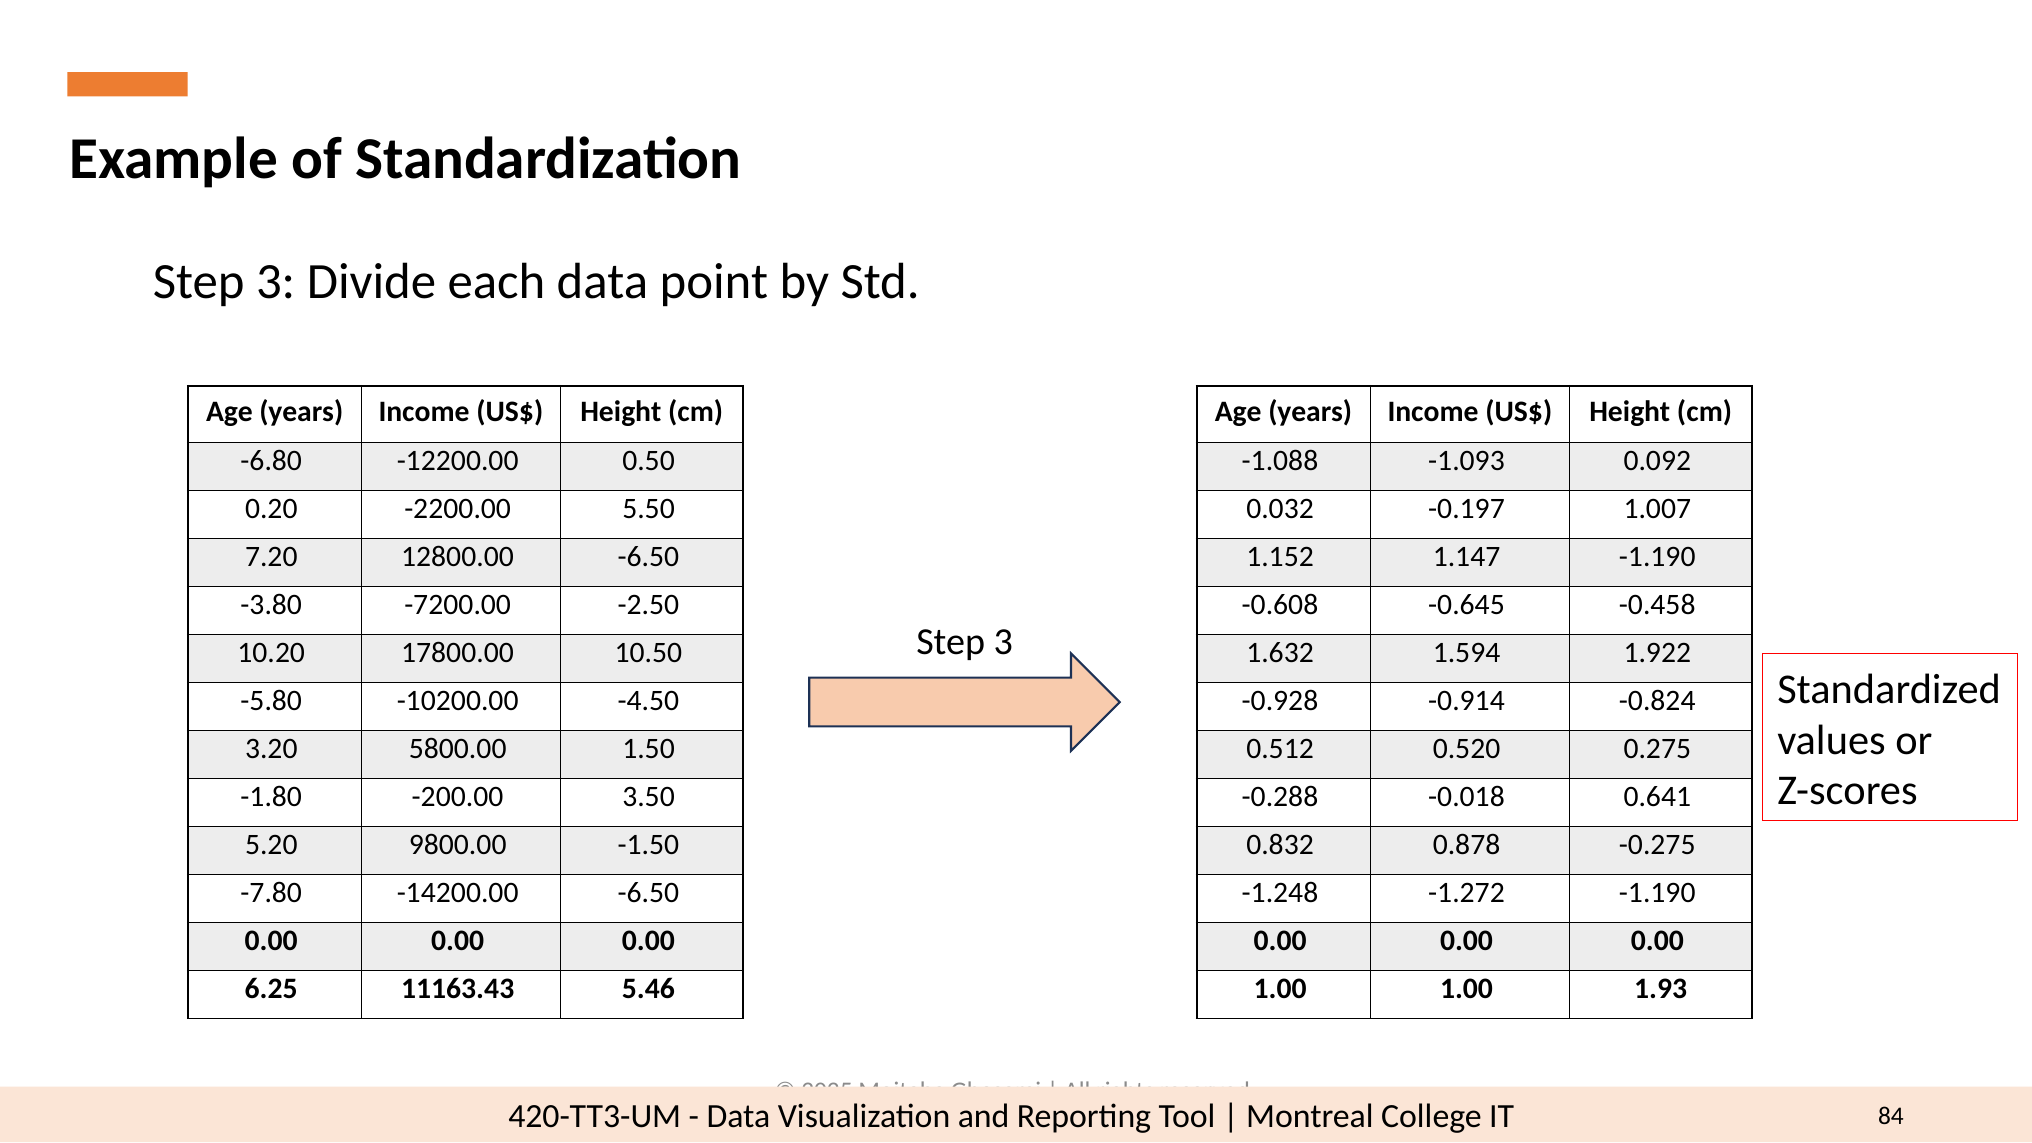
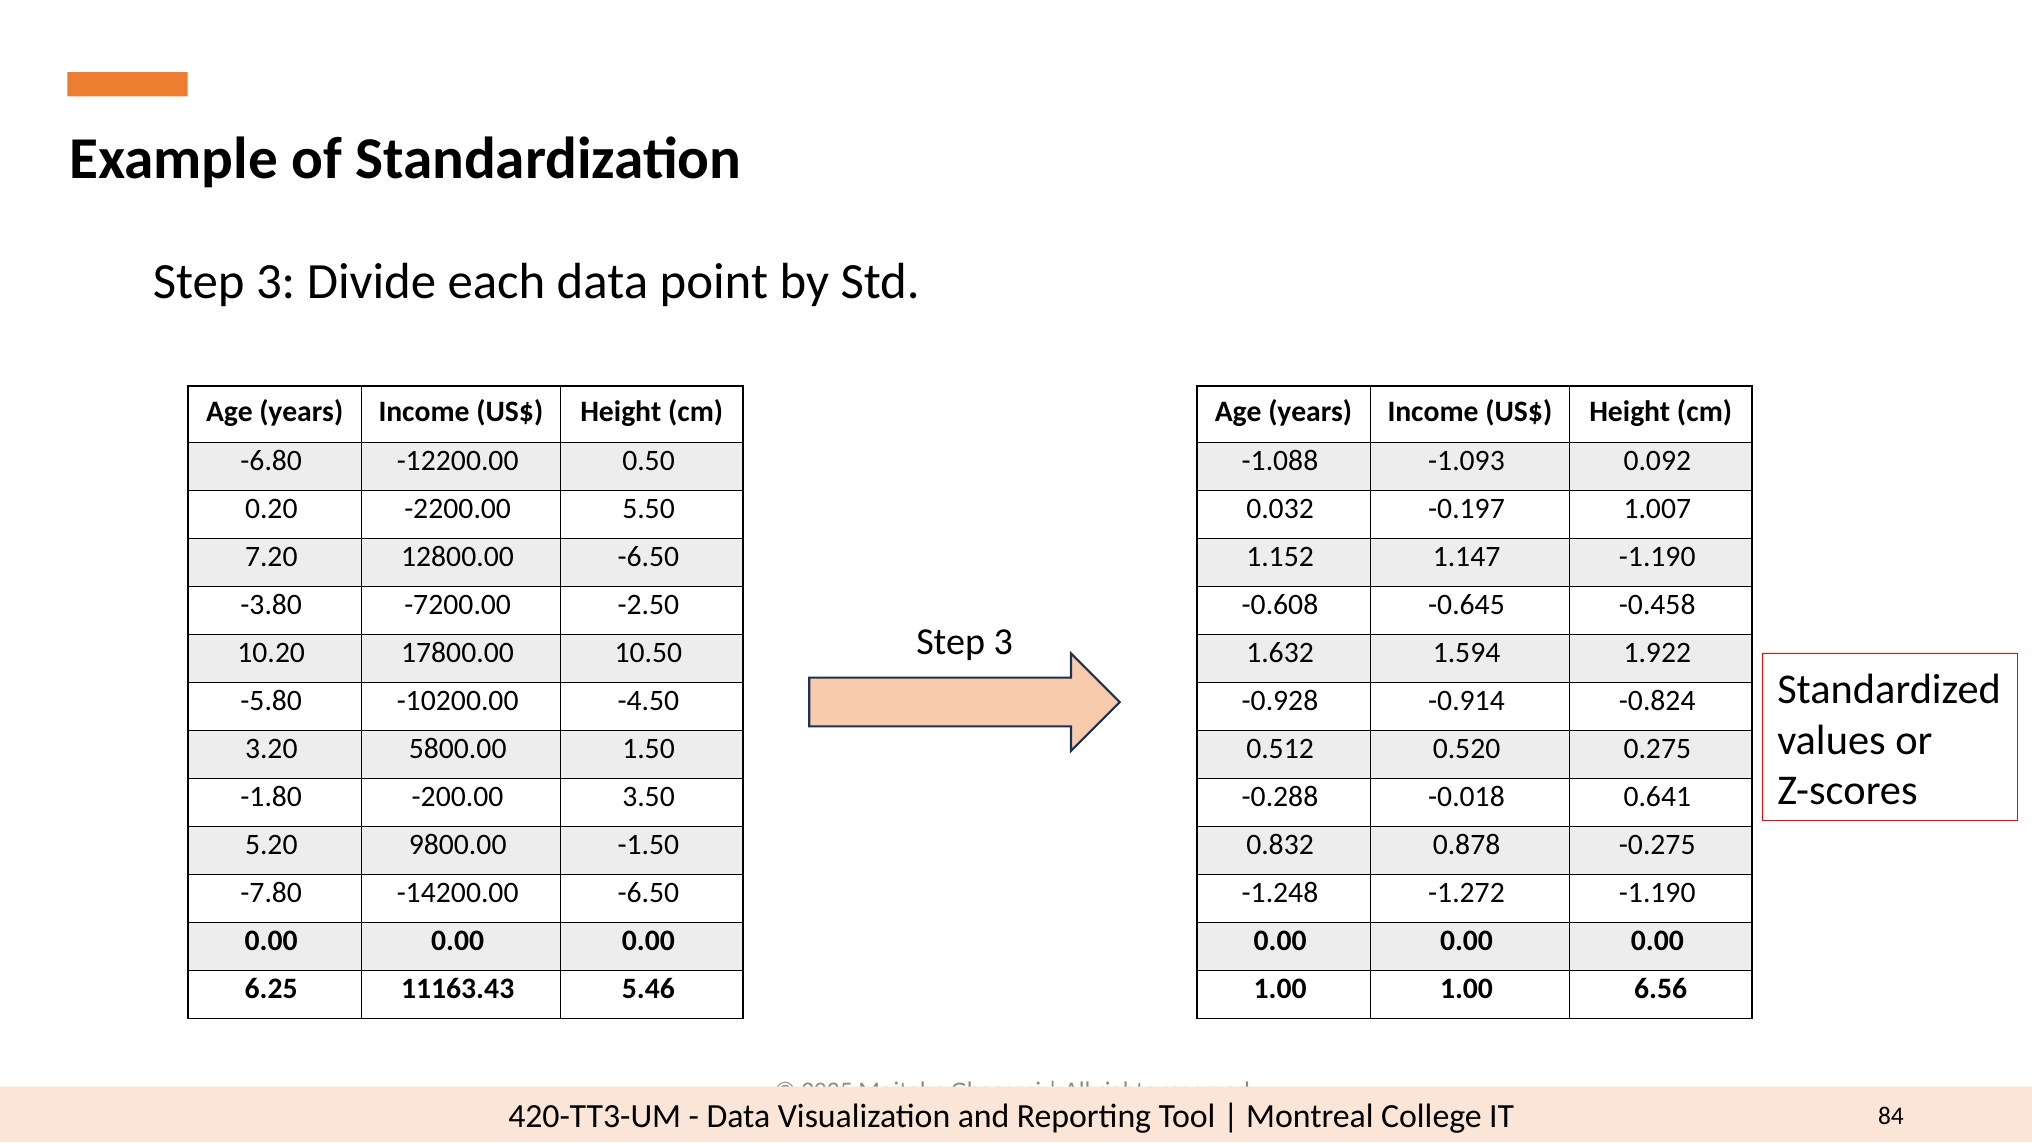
1.93: 1.93 -> 6.56
